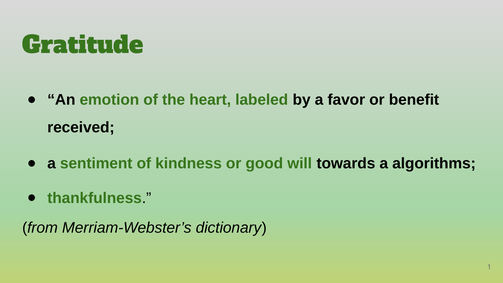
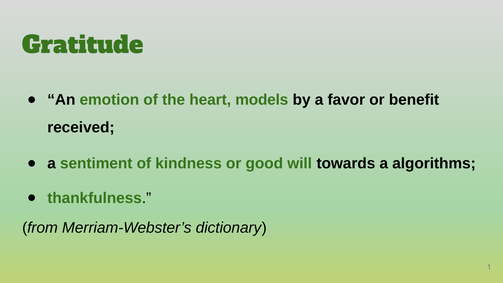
labeled: labeled -> models
